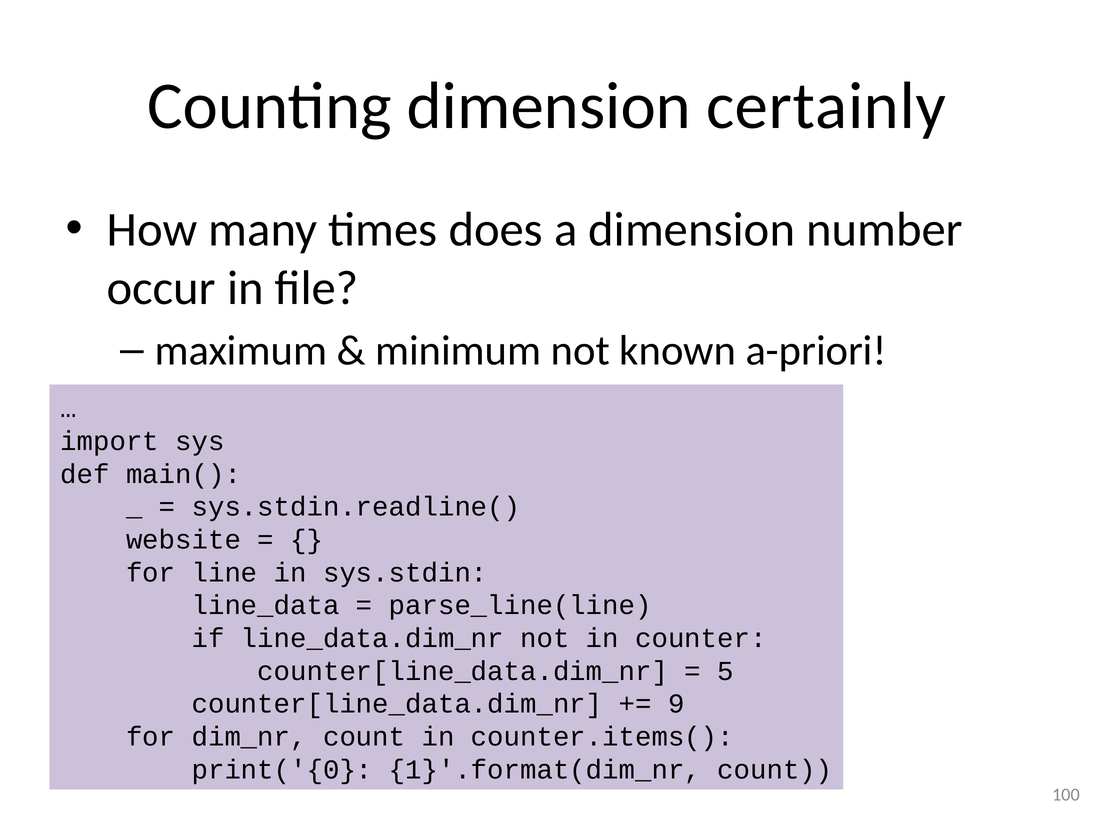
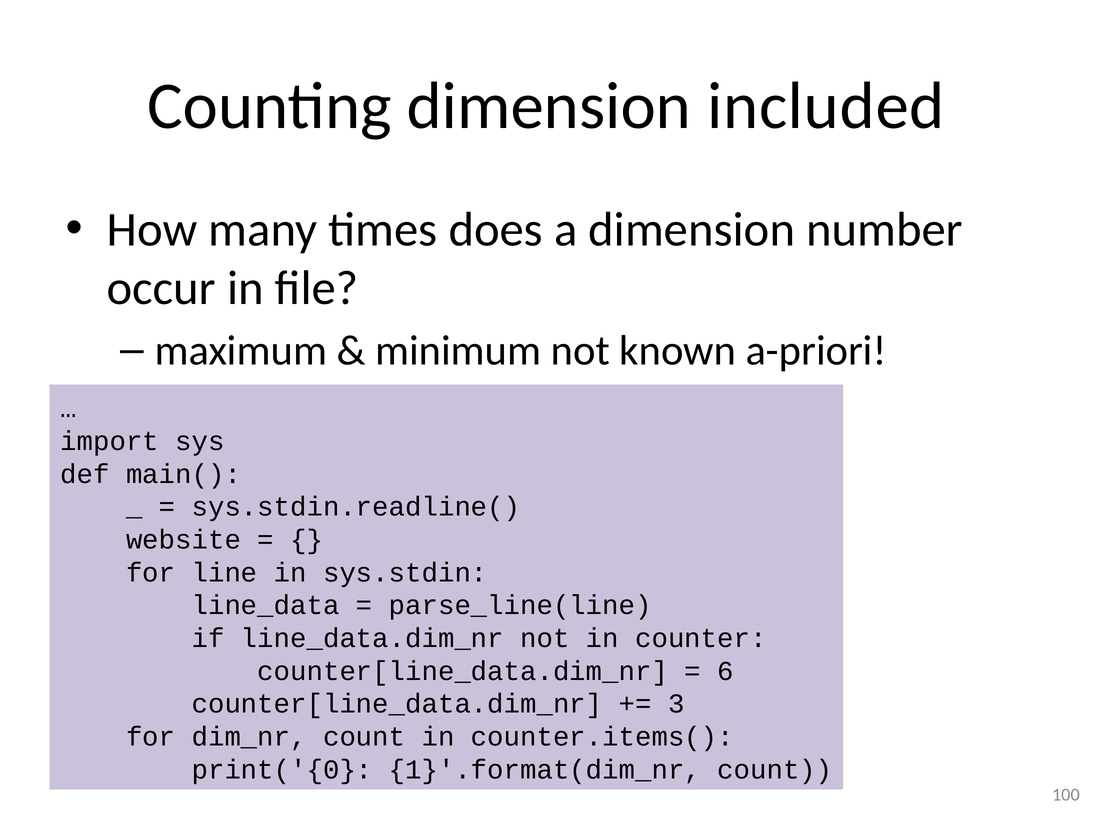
certainly: certainly -> included
5: 5 -> 6
9: 9 -> 3
